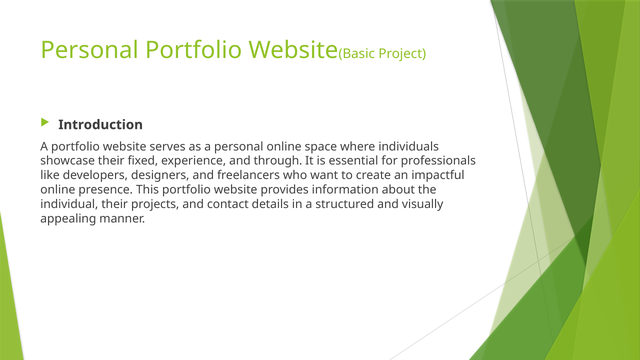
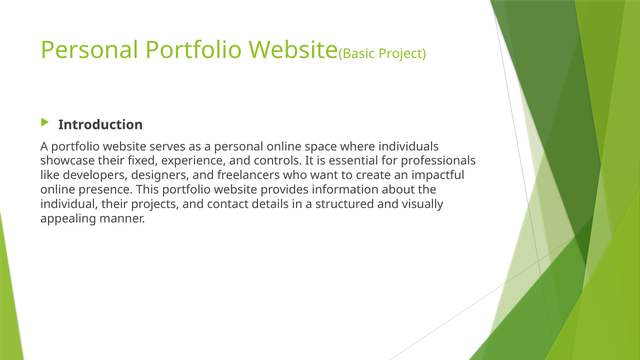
through: through -> controls
